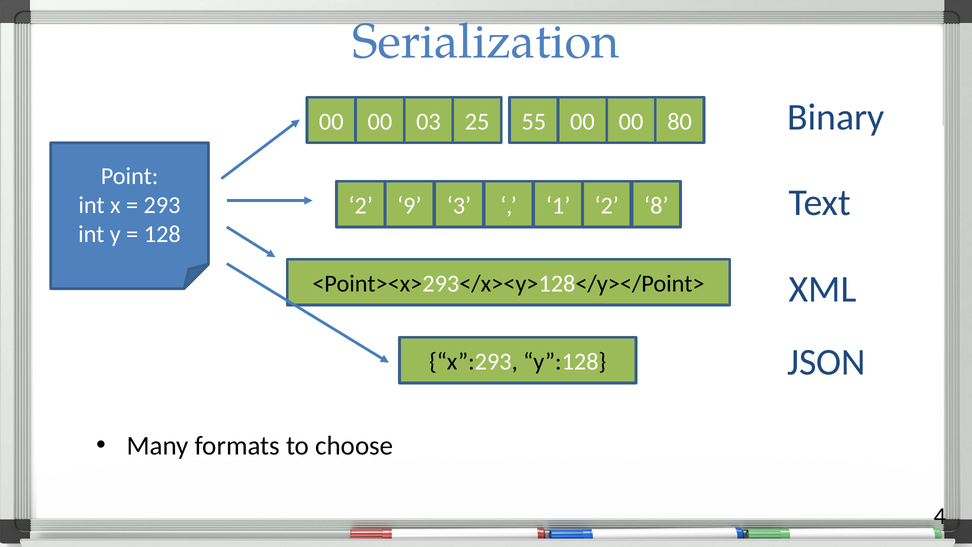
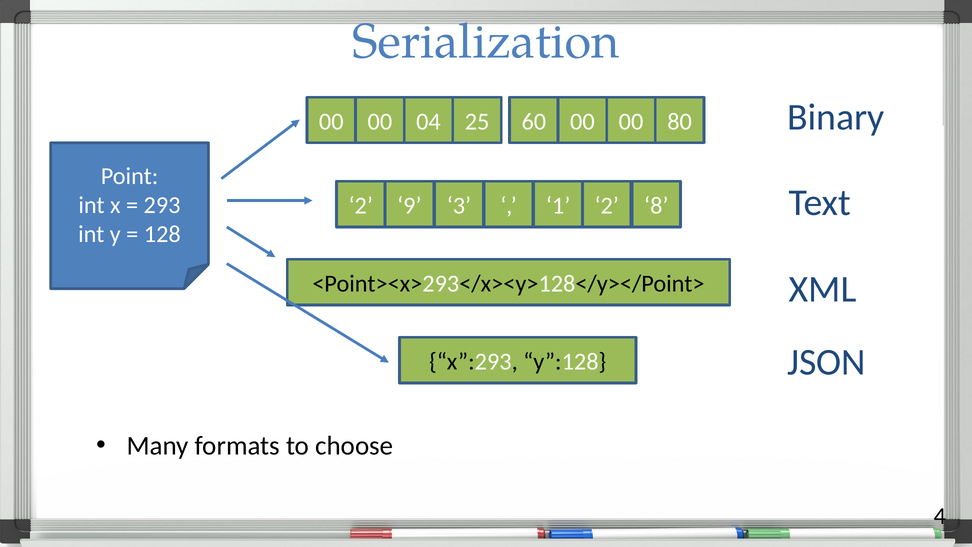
03: 03 -> 04
55: 55 -> 60
